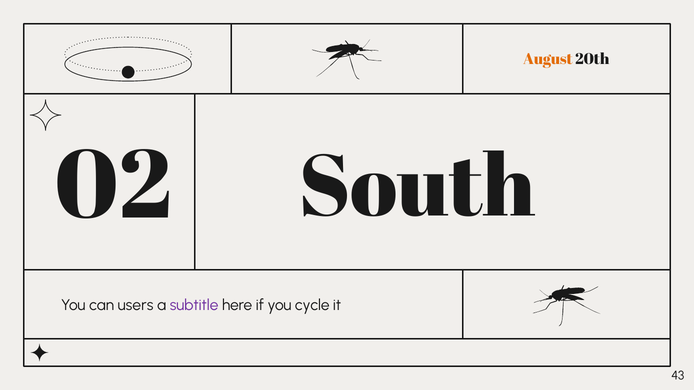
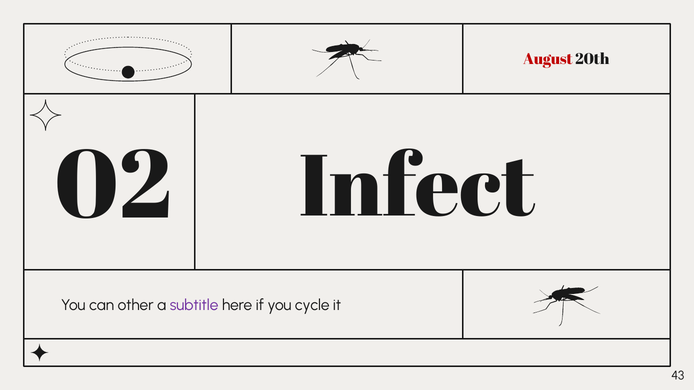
August colour: orange -> red
South: South -> Infect
users: users -> other
